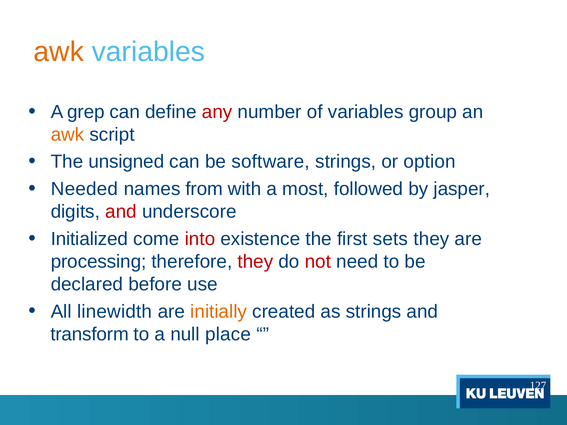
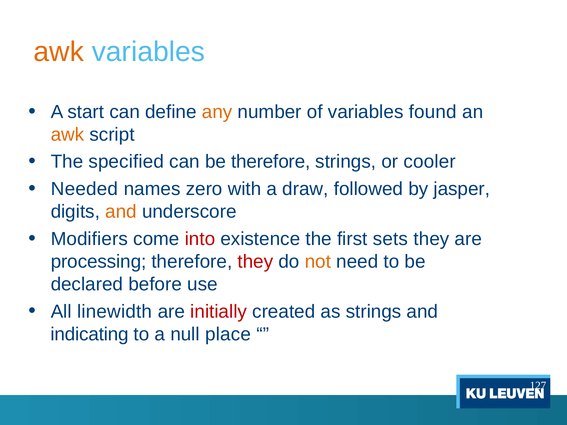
grep: grep -> start
any colour: red -> orange
group: group -> found
unsigned: unsigned -> specified
be software: software -> therefore
option: option -> cooler
from: from -> zero
most: most -> draw
and at (121, 212) colour: red -> orange
Initialized: Initialized -> Modifiers
not colour: red -> orange
initially colour: orange -> red
transform: transform -> indicating
